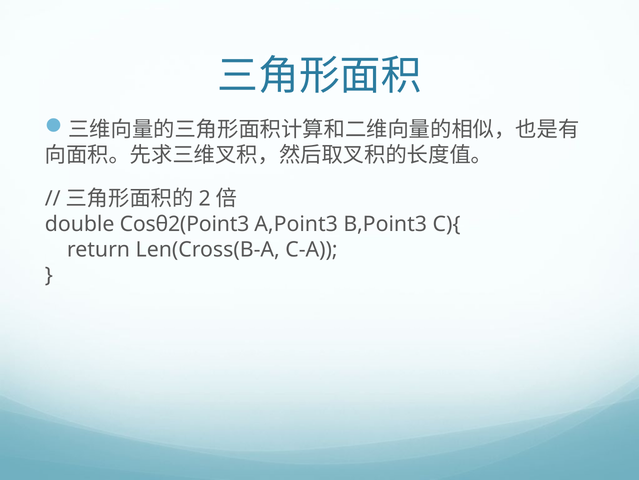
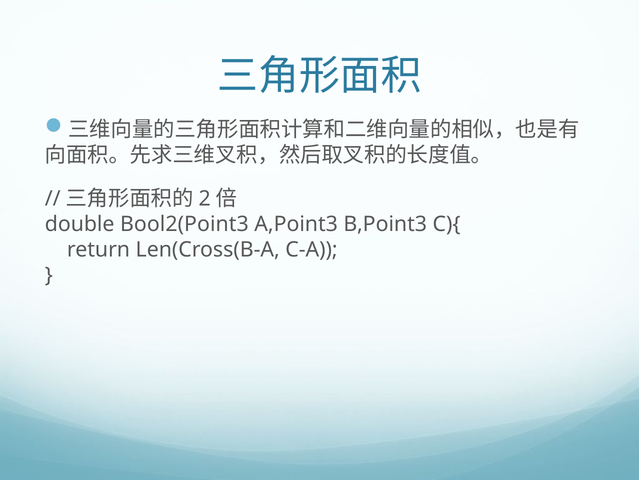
Cosθ2(Point3: Cosθ2(Point3 -> Bool2(Point3
